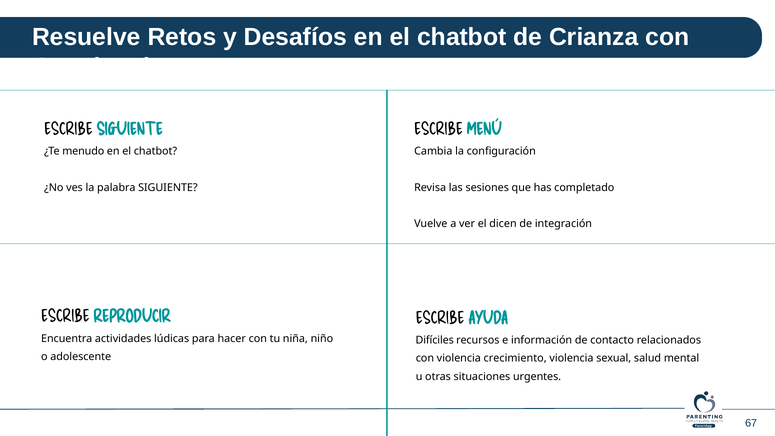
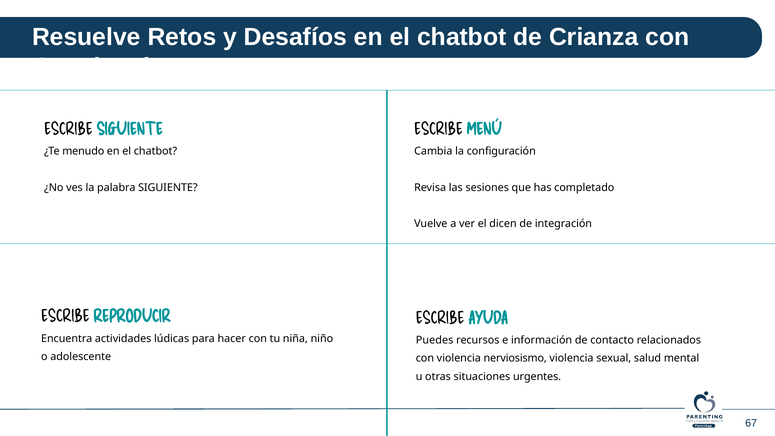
Difíciles: Difíciles -> Puedes
crecimiento: crecimiento -> nerviosismo
